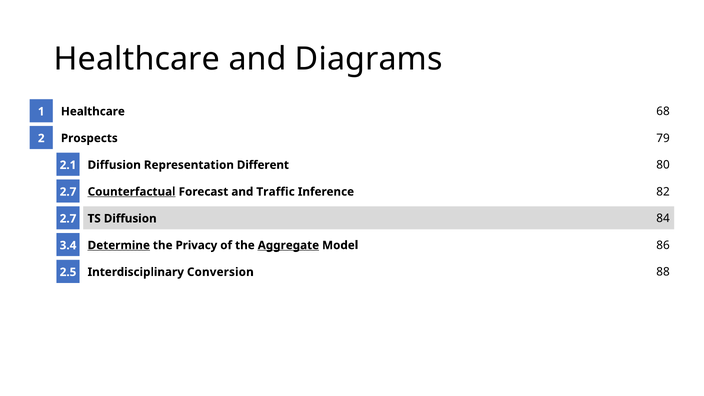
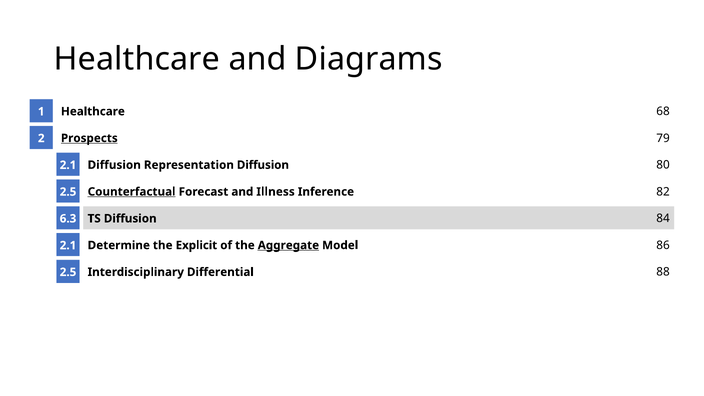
Prospects underline: none -> present
Representation Different: Different -> Diffusion
Traffic: Traffic -> Illness
2.7 at (68, 192): 2.7 -> 2.5
2.7 at (68, 219): 2.7 -> 6.3
Determine underline: present -> none
Privacy: Privacy -> Explicit
3.4 at (68, 245): 3.4 -> 2.1
Conversion: Conversion -> Differential
